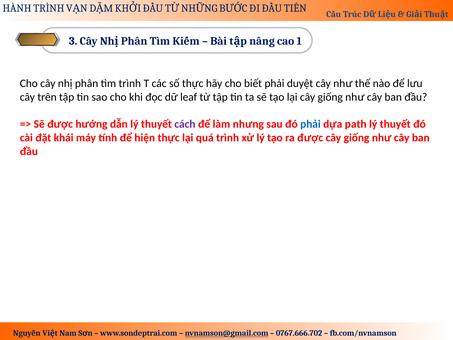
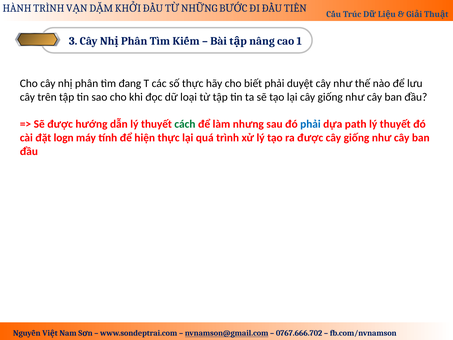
tìm trình: trình -> đang
leaf: leaf -> loại
cách colour: purple -> green
khái: khái -> logn
